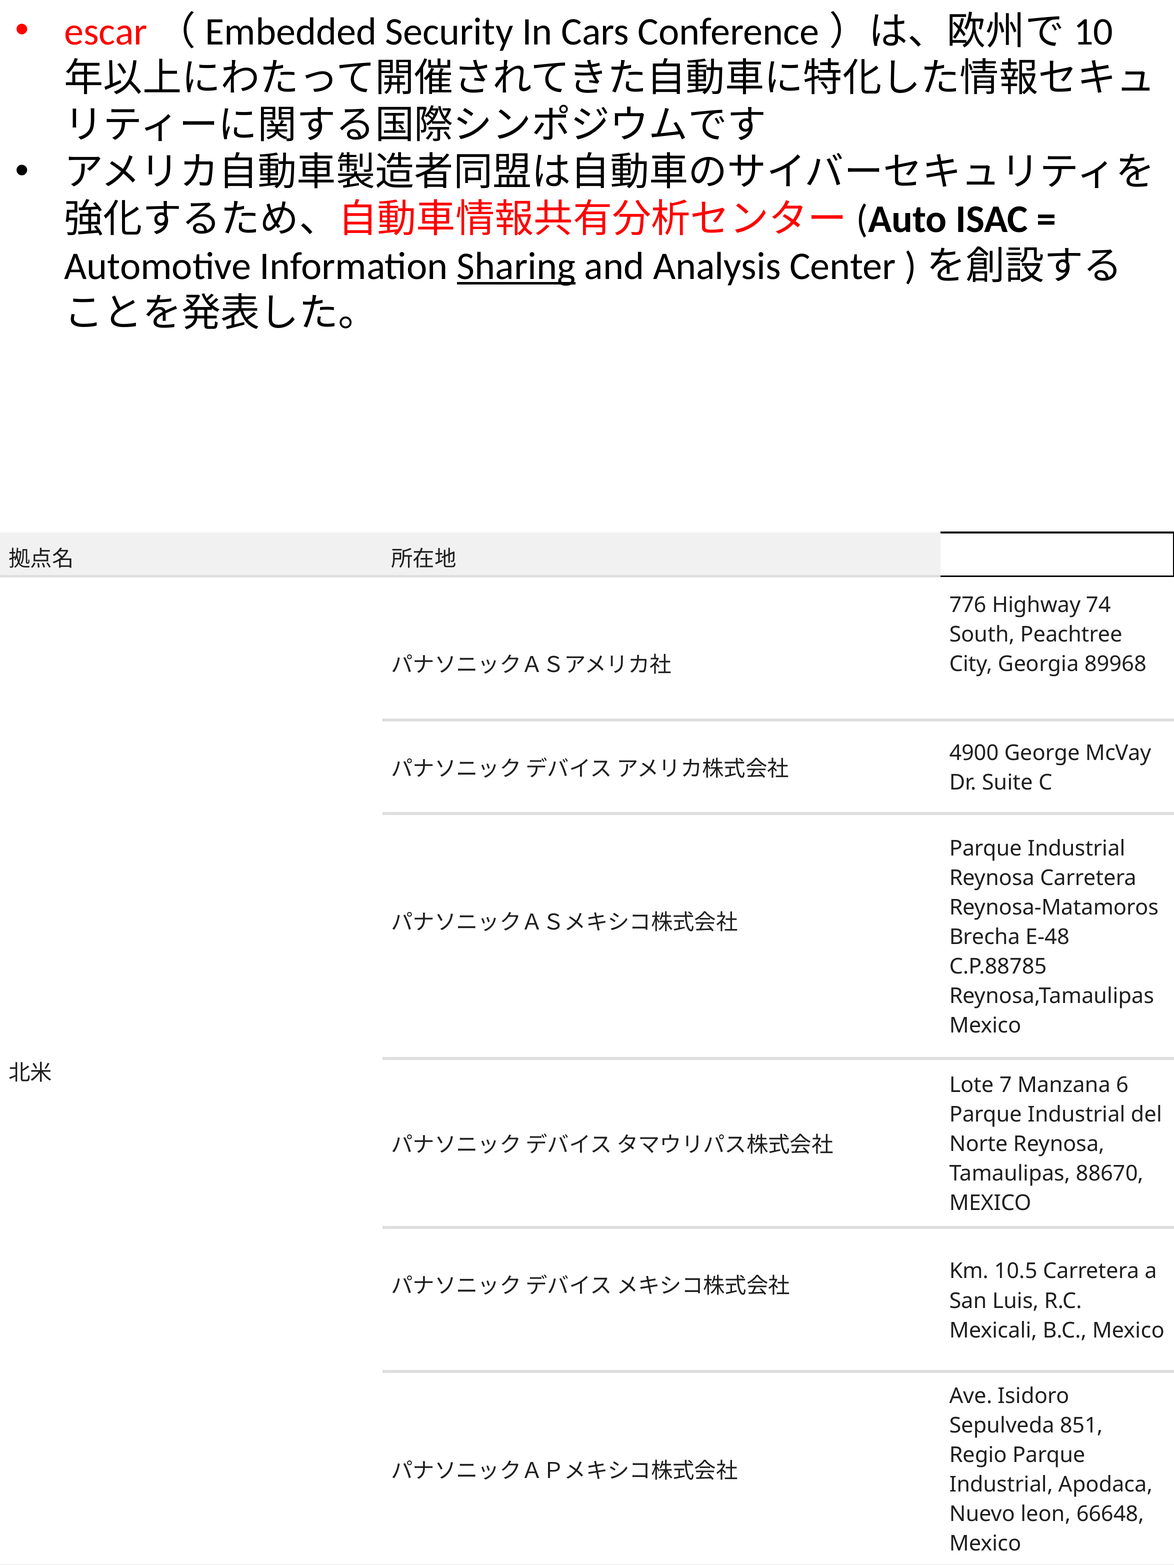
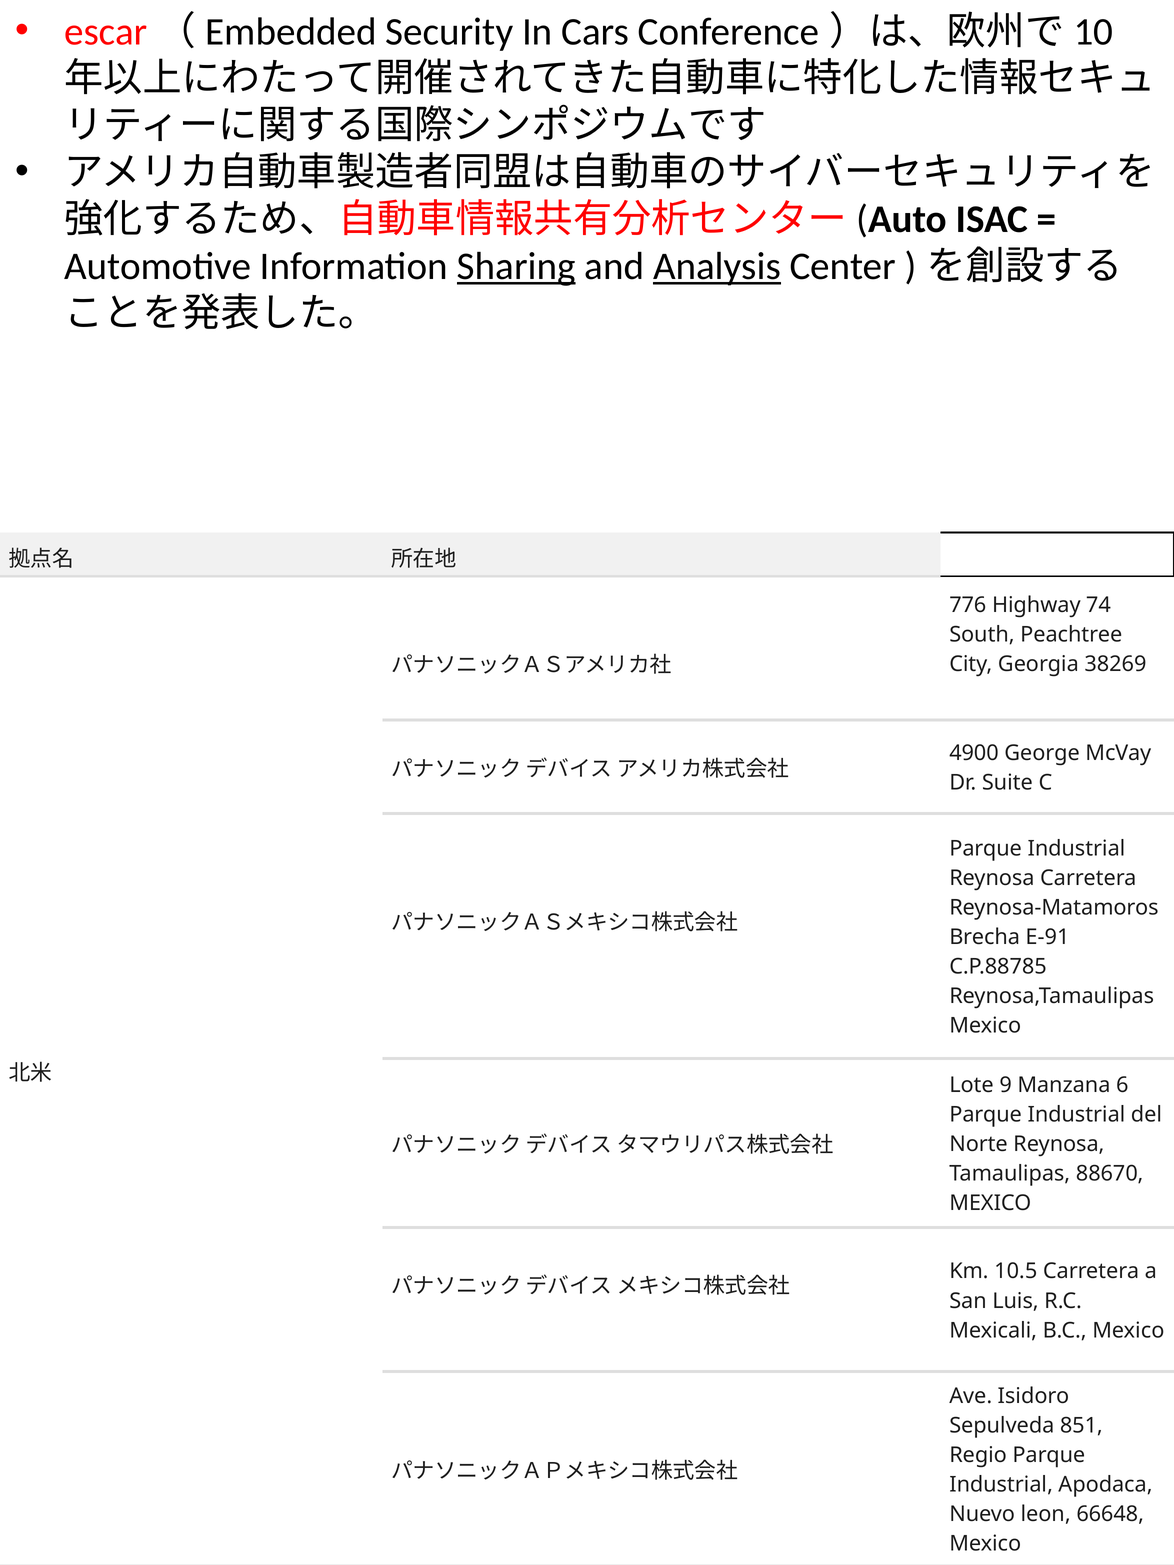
Analysis underline: none -> present
89968: 89968 -> 38269
E-48: E-48 -> E-91
7: 7 -> 9
